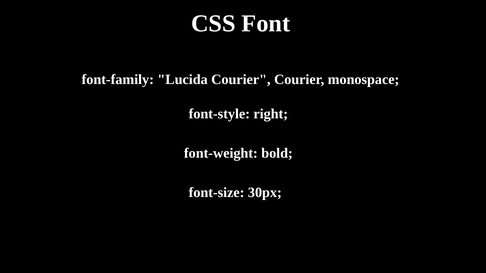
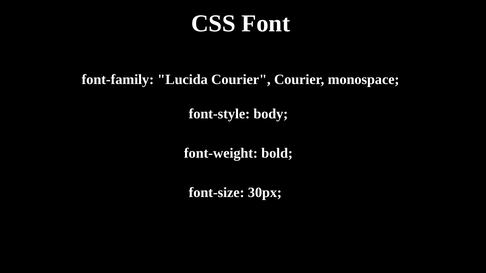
right: right -> body
